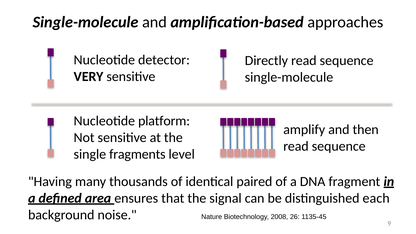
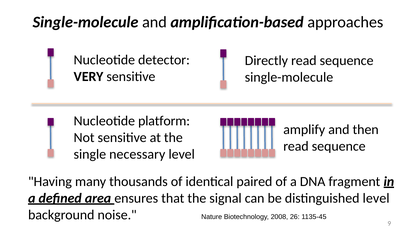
fragments: fragments -> necessary
distinguished each: each -> level
